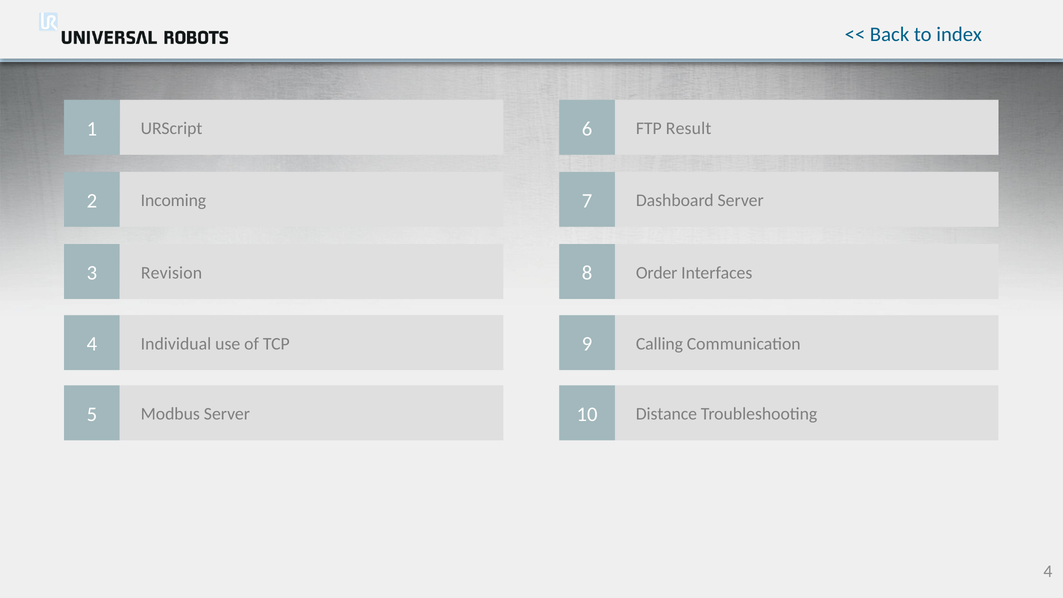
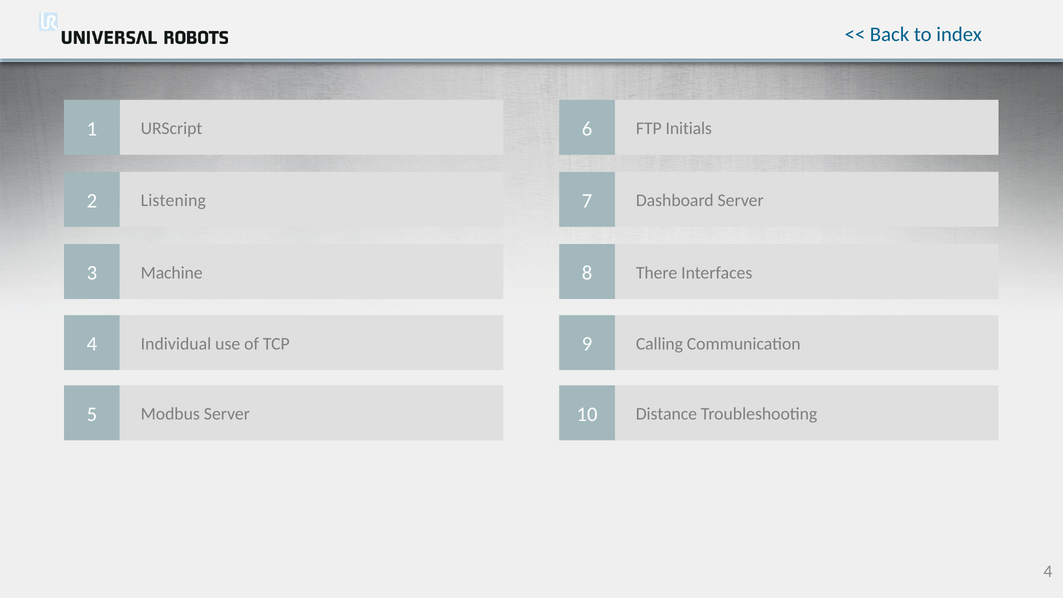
Result: Result -> Initials
Incoming: Incoming -> Listening
Revision: Revision -> Machine
Order: Order -> There
